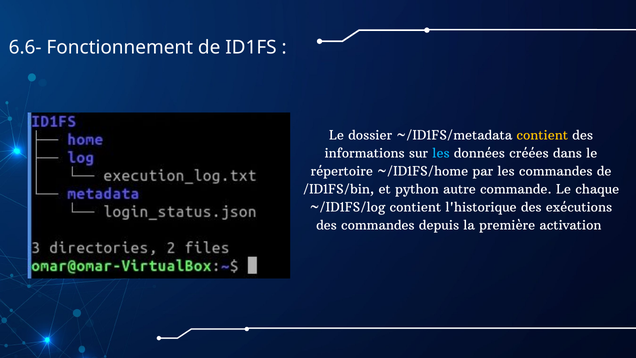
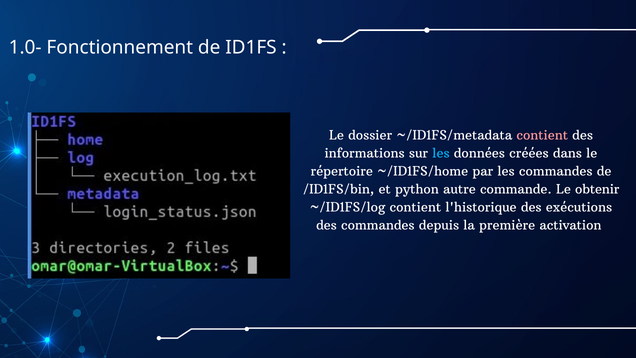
6.6-: 6.6- -> 1.0-
contient at (542, 136) colour: yellow -> pink
chaque: chaque -> obtenir
